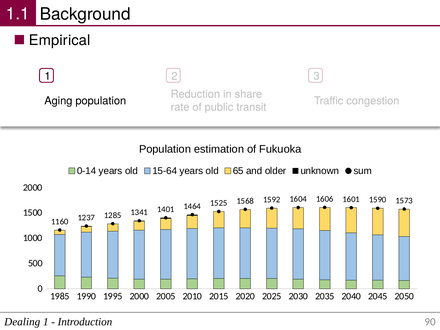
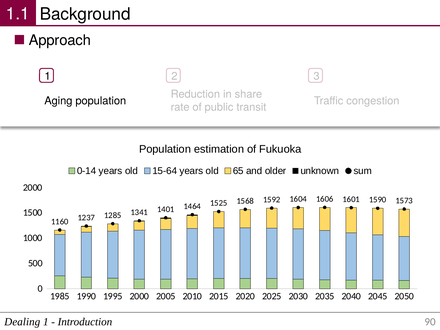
Empirical: Empirical -> Approach
